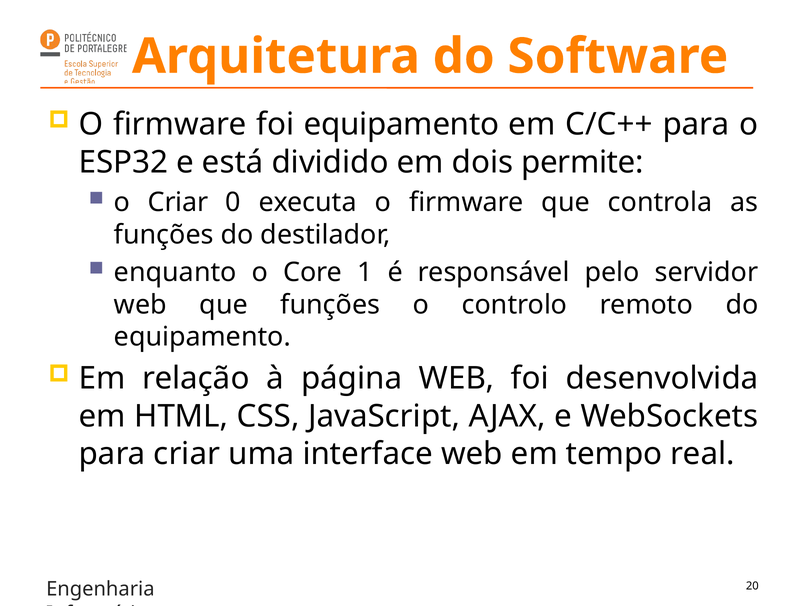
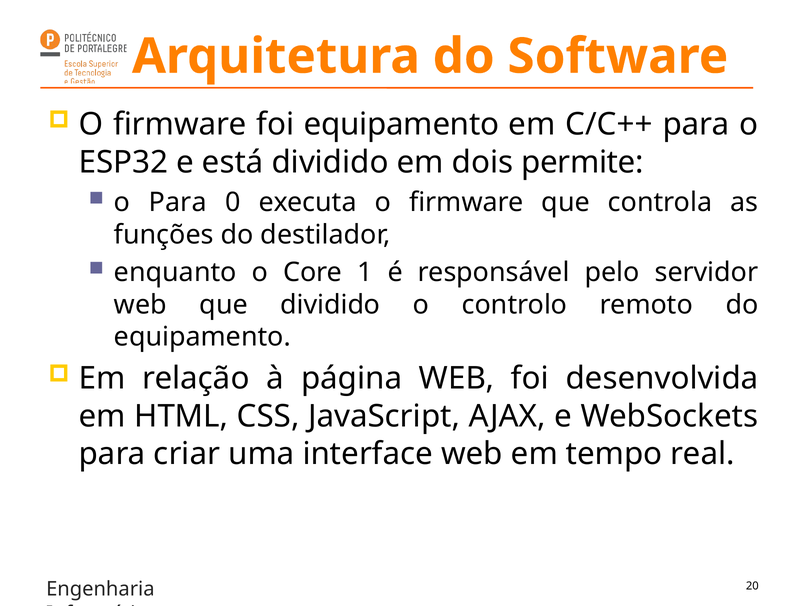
o Criar: Criar -> Para
que funções: funções -> dividido
